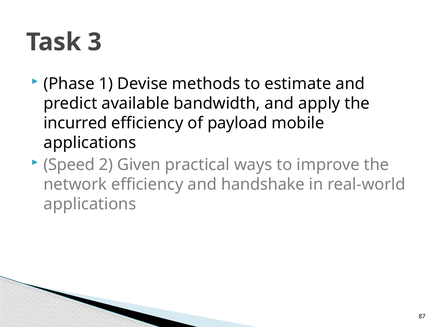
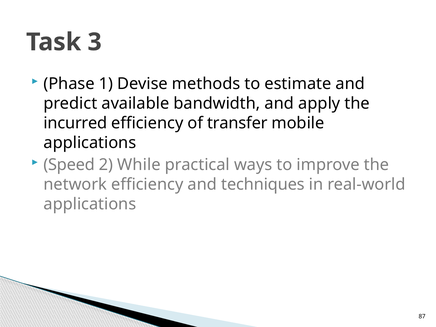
payload: payload -> transfer
Given: Given -> While
handshake: handshake -> techniques
